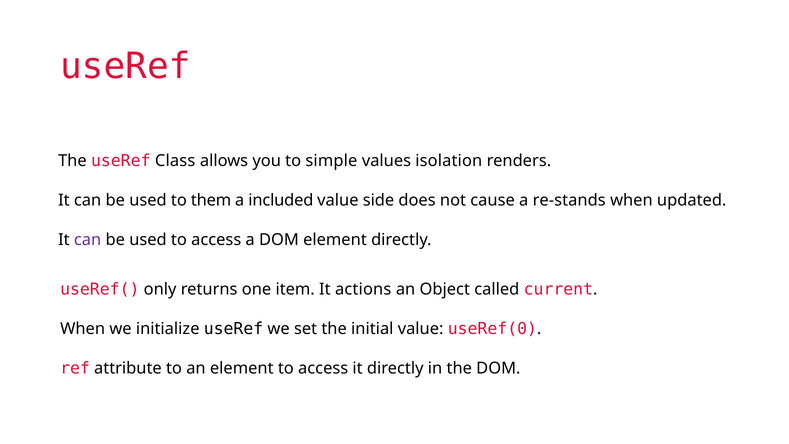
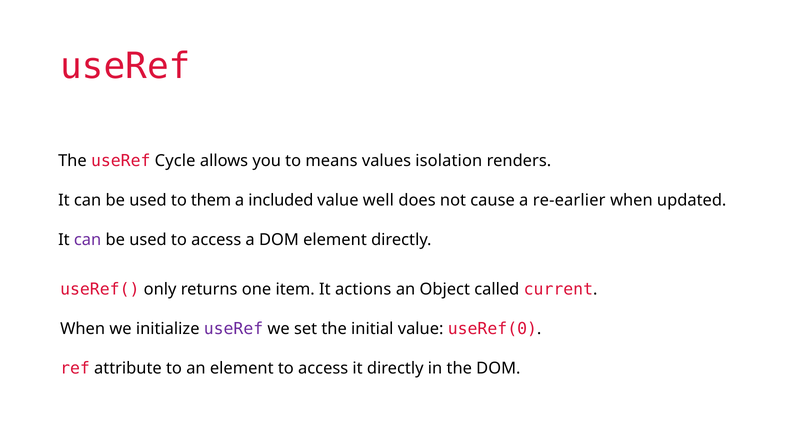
Class: Class -> Cycle
simple: simple -> means
side: side -> well
re-stands: re-stands -> re-earlier
useRef at (233, 329) colour: black -> purple
